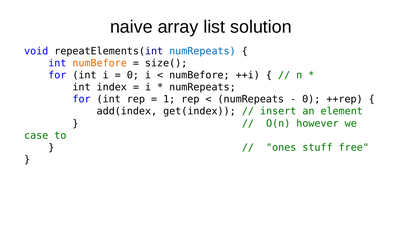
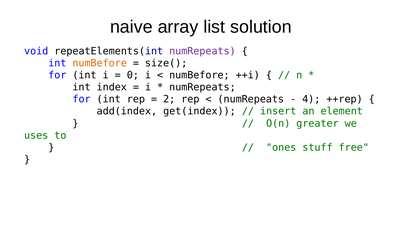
numRepeats at (202, 51) colour: blue -> purple
1: 1 -> 2
0 at (311, 99): 0 -> 4
however: however -> greater
case: case -> uses
